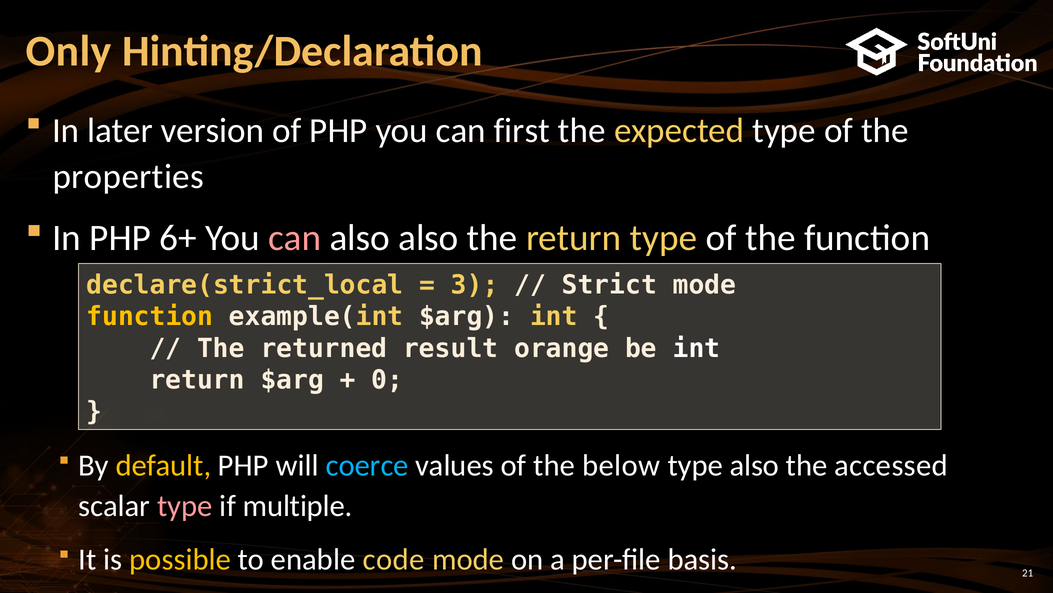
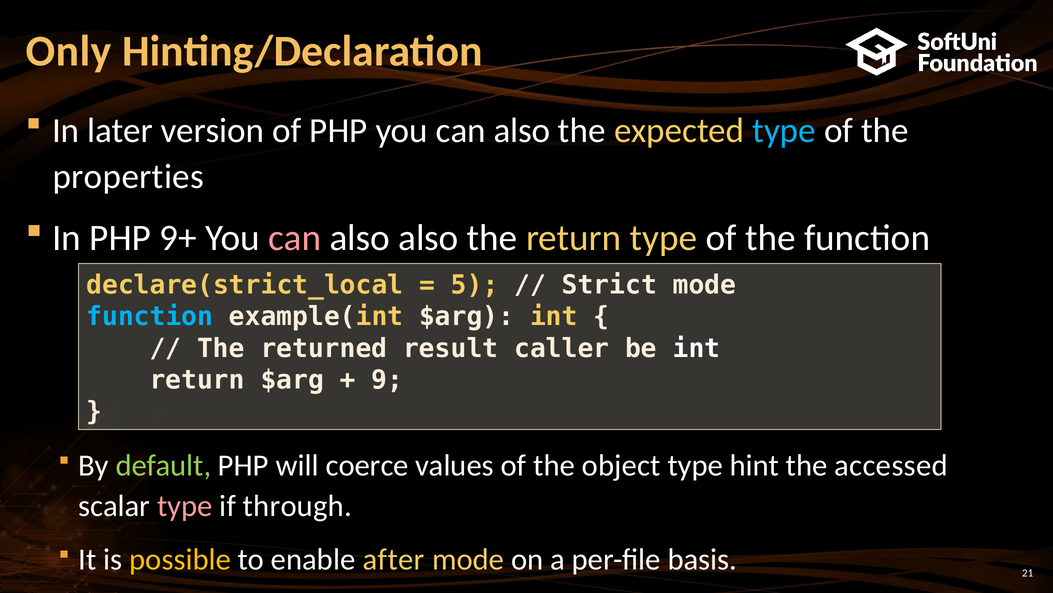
PHP you can first: first -> also
type at (784, 130) colour: white -> light blue
6+: 6+ -> 9+
3: 3 -> 5
function at (150, 316) colour: yellow -> light blue
orange: orange -> caller
0: 0 -> 9
default colour: yellow -> light green
coerce colour: light blue -> white
below: below -> object
type also: also -> hint
multiple: multiple -> through
code: code -> after
